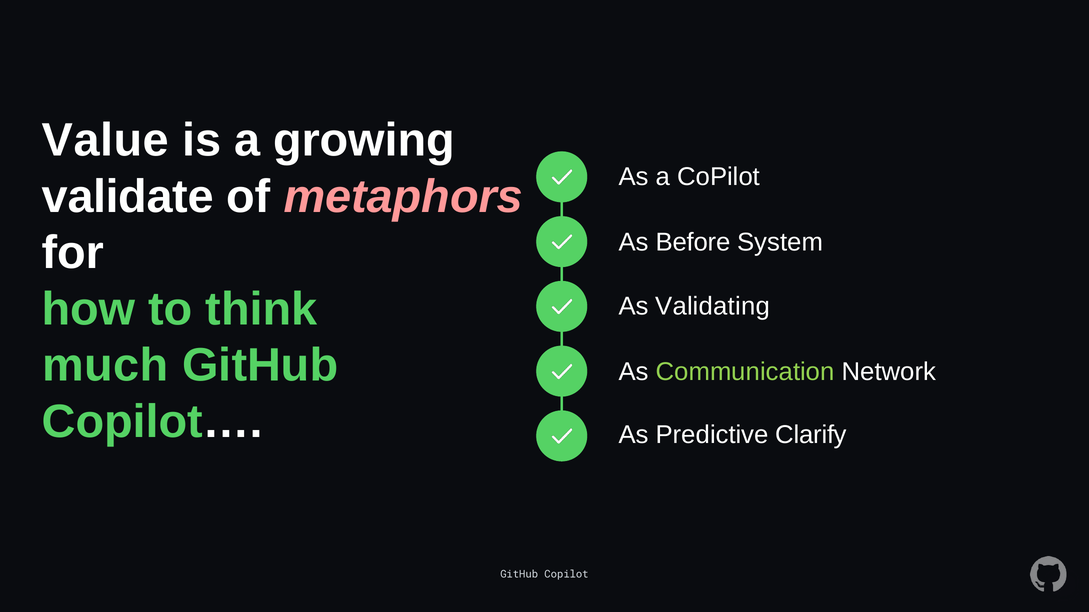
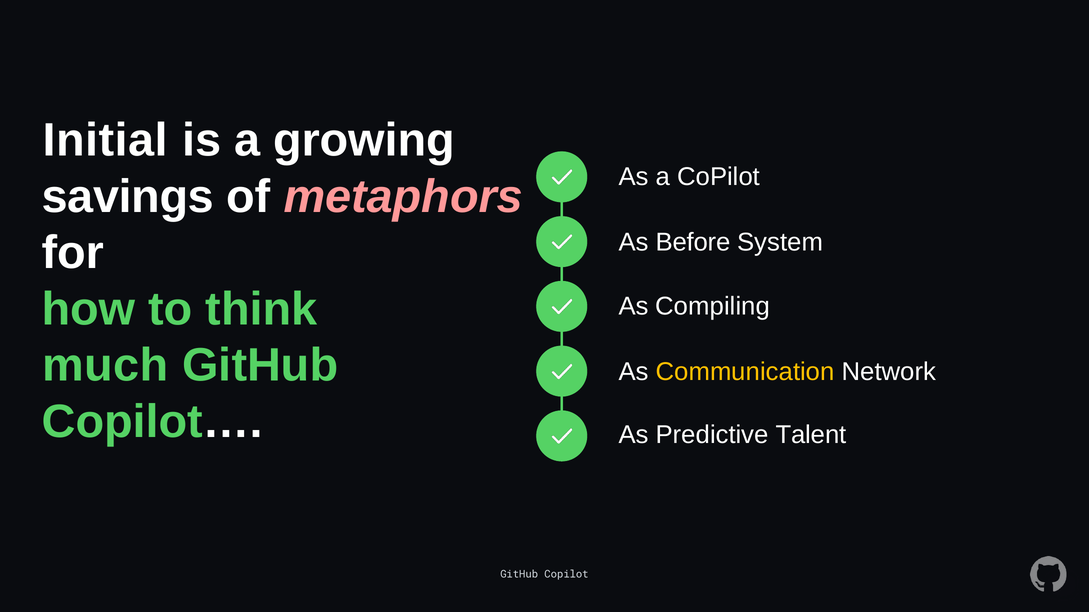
Value: Value -> Initial
validate: validate -> savings
Validating: Validating -> Compiling
Communication colour: light green -> yellow
Clarify: Clarify -> Talent
